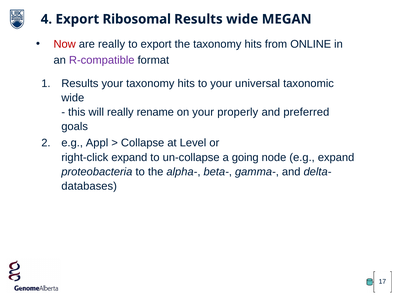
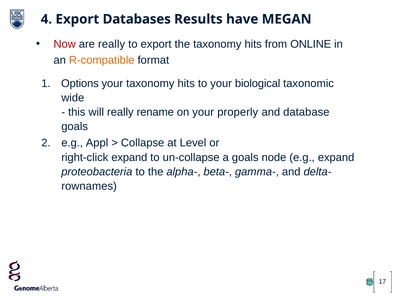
Ribosomal: Ribosomal -> Databases
Results wide: wide -> have
R-compatible colour: purple -> orange
Results at (80, 83): Results -> Options
universal: universal -> biological
preferred: preferred -> database
a going: going -> goals
databases: databases -> rownames
